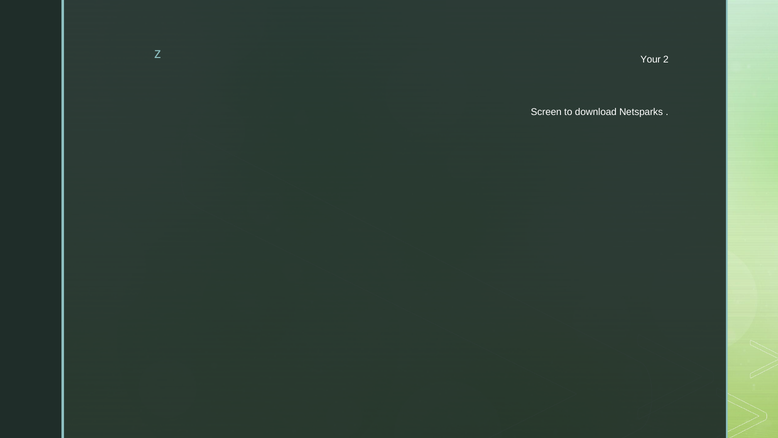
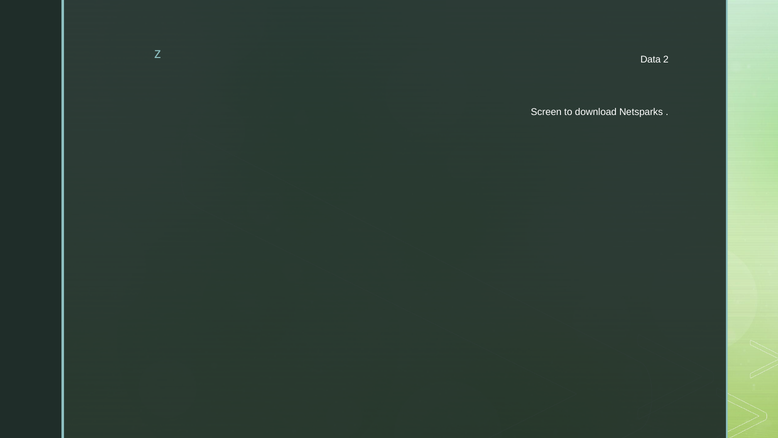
Your: Your -> Data
